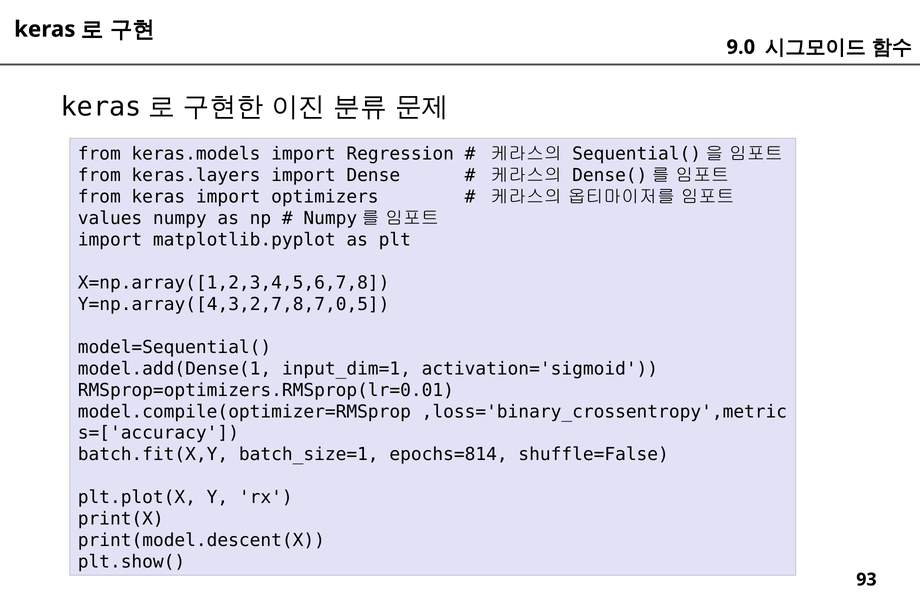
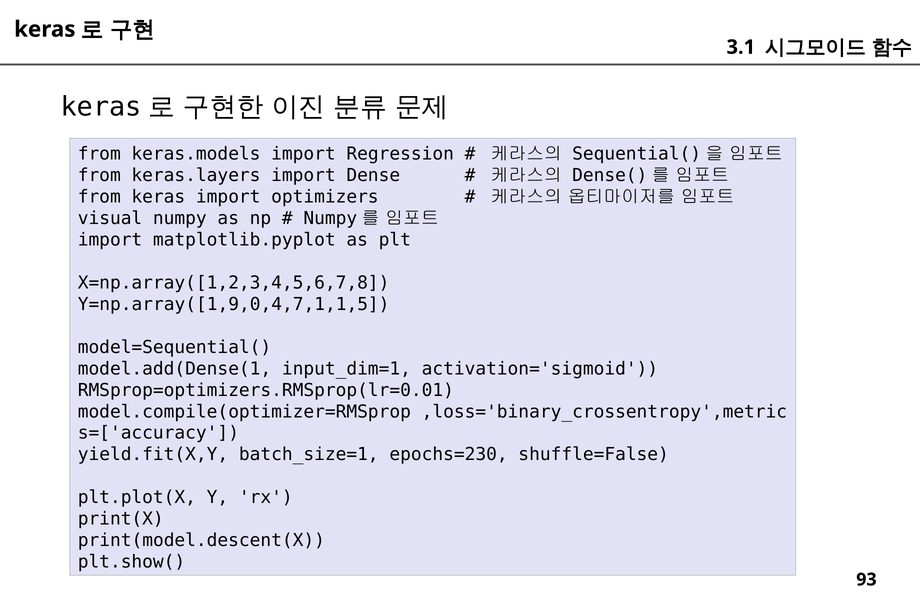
9.0: 9.0 -> 3.1
values: values -> visual
Y=np.array([4,3,2,7,8,7,0,5: Y=np.array([4,3,2,7,8,7,0,5 -> Y=np.array([1,9,0,4,7,1,1,5
batch.fit(X,Y: batch.fit(X,Y -> yield.fit(X,Y
epochs=814: epochs=814 -> epochs=230
